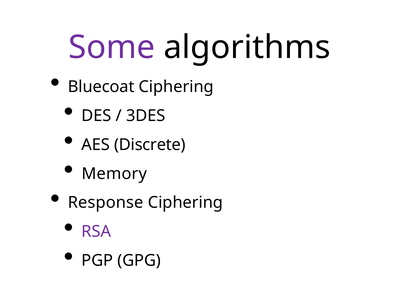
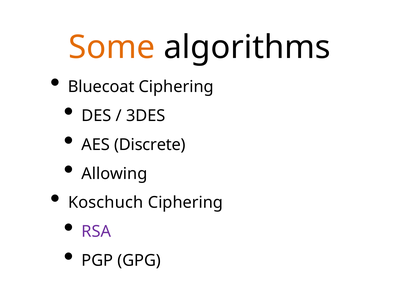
Some colour: purple -> orange
Memory: Memory -> Allowing
Response: Response -> Koschuch
